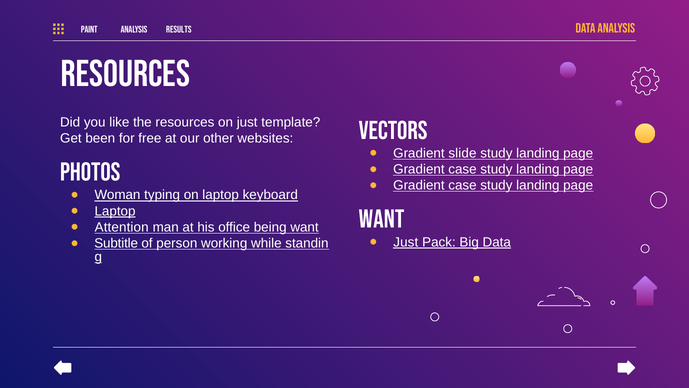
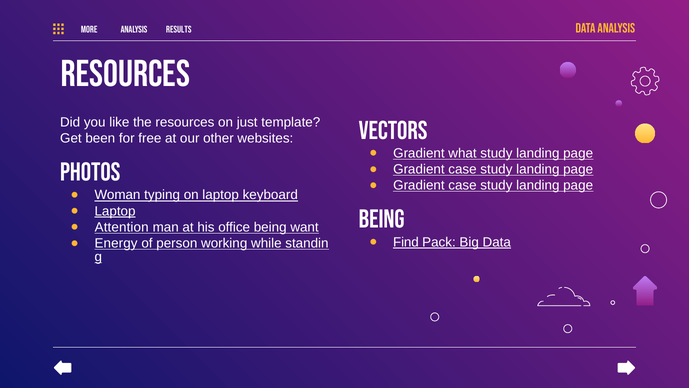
PAINT: PAINT -> MORE
slide: slide -> what
WANT at (382, 219): WANT -> BEING
Just at (406, 242): Just -> Find
Subtitle: Subtitle -> Energy
